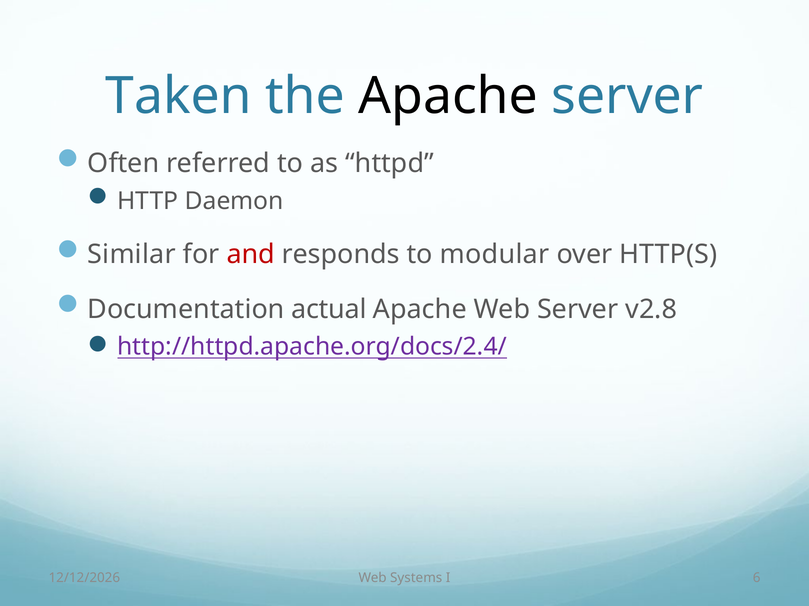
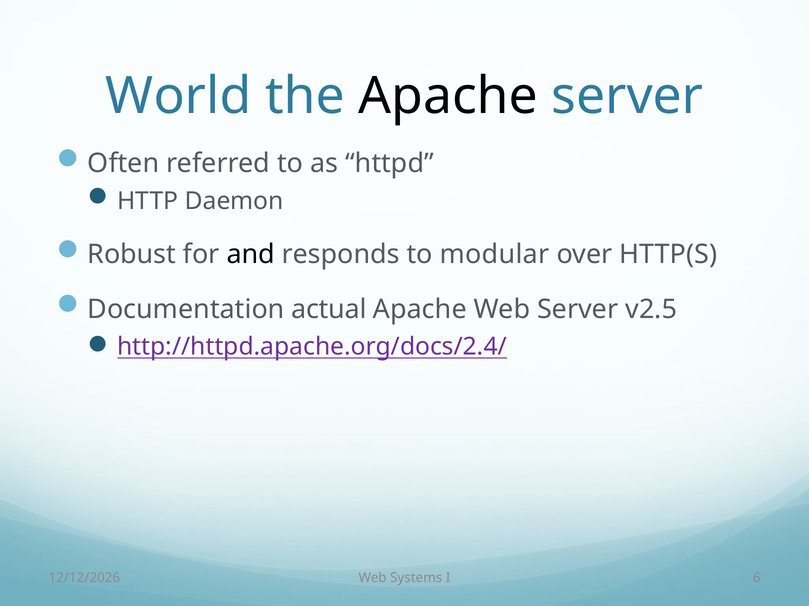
Taken: Taken -> World
Similar: Similar -> Robust
and colour: red -> black
v2.8: v2.8 -> v2.5
